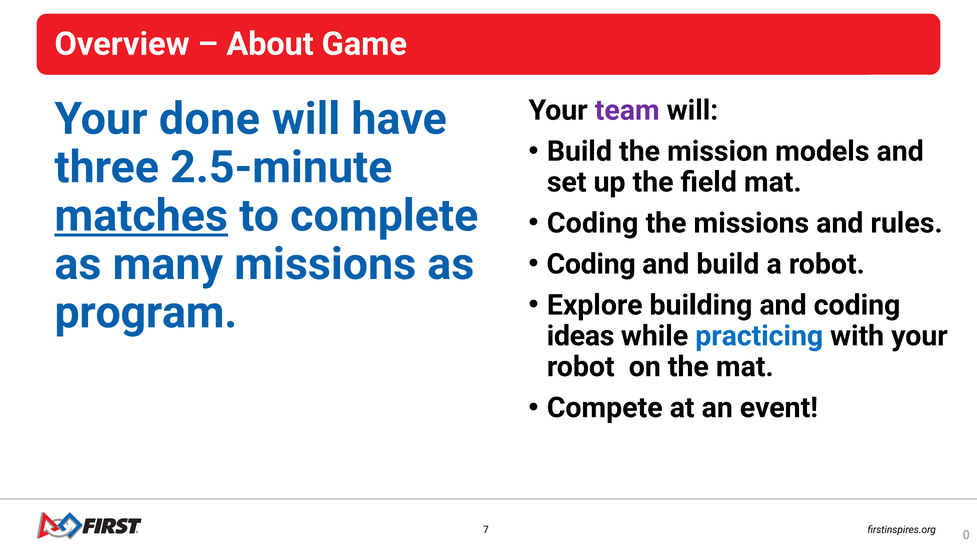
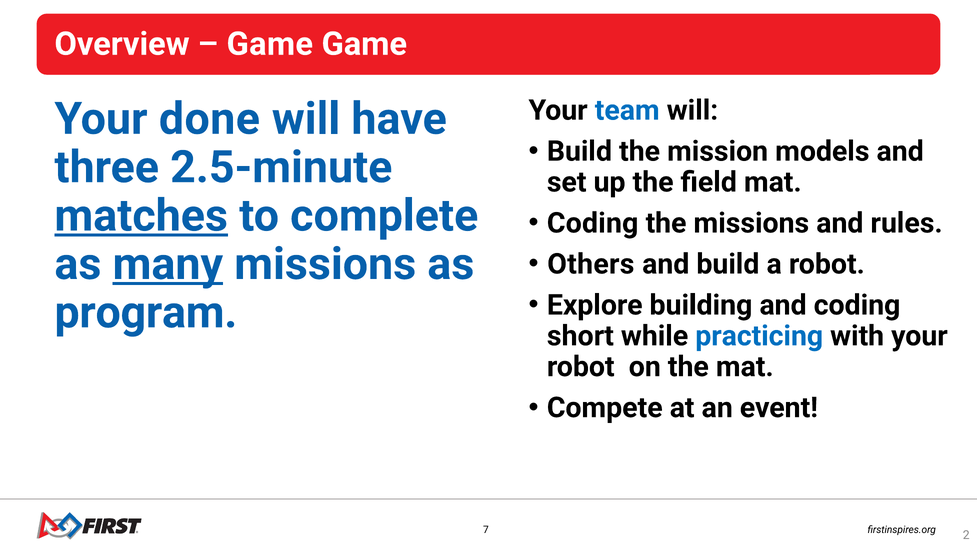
About at (270, 44): About -> Game
team colour: purple -> blue
many underline: none -> present
Coding at (591, 264): Coding -> Others
ideas: ideas -> short
0: 0 -> 2
